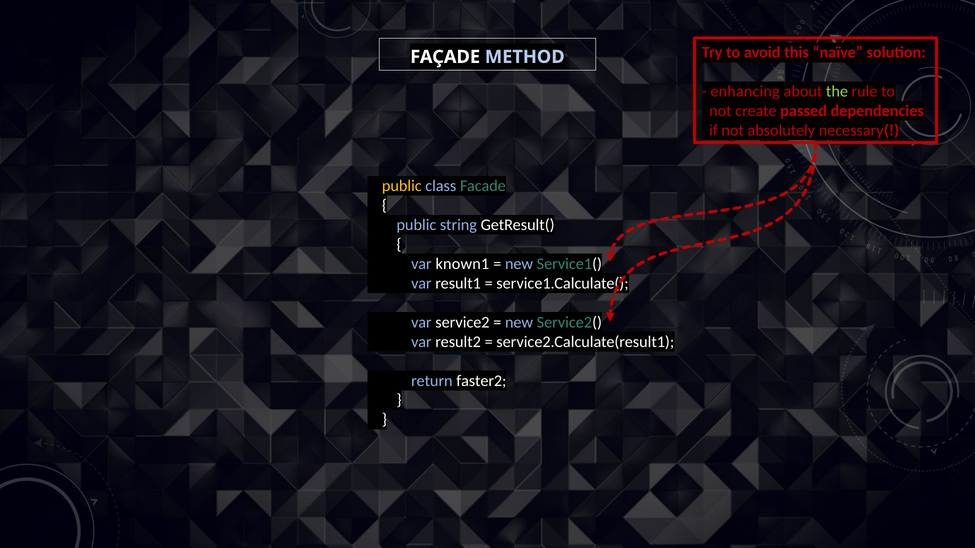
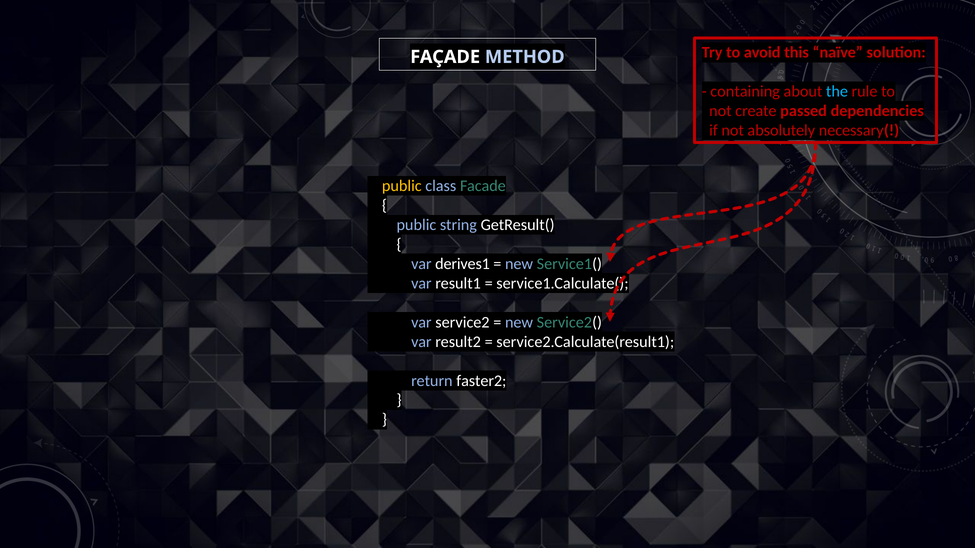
enhancing: enhancing -> containing
the colour: light green -> light blue
known1: known1 -> derives1
